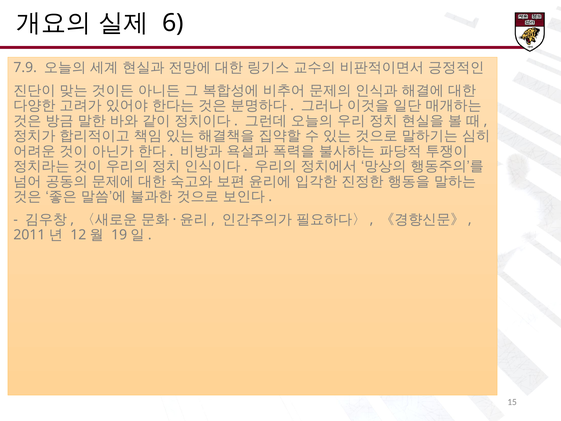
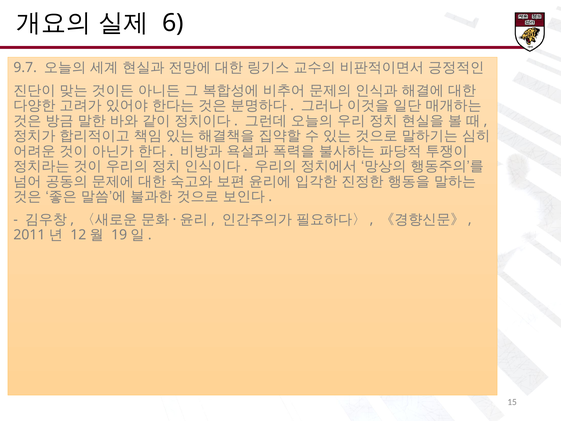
7.9: 7.9 -> 9.7
